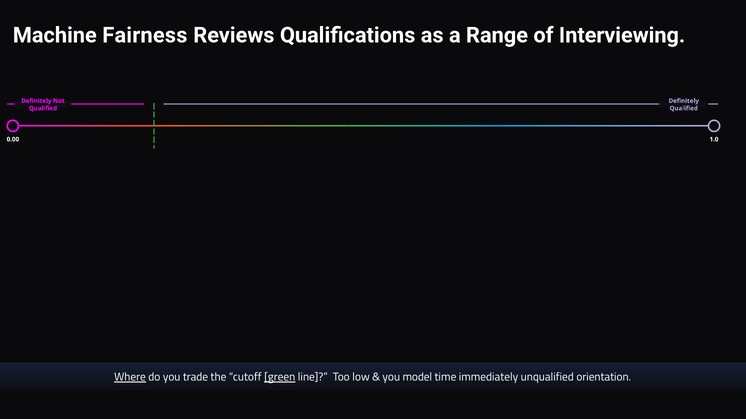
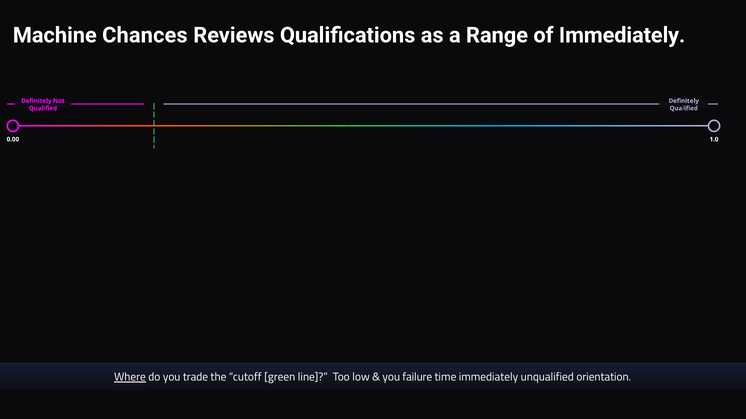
Fairness: Fairness -> Chances
of Interviewing: Interviewing -> Immediately
green underline: present -> none
model: model -> failure
